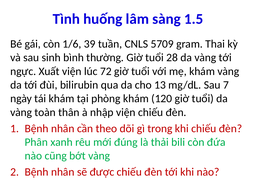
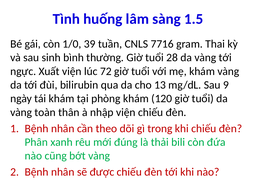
1/6: 1/6 -> 1/0
5709: 5709 -> 7716
7: 7 -> 9
